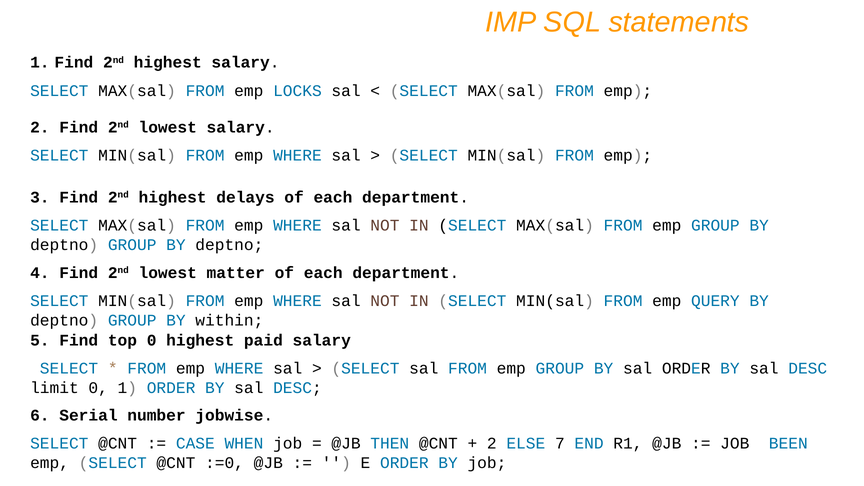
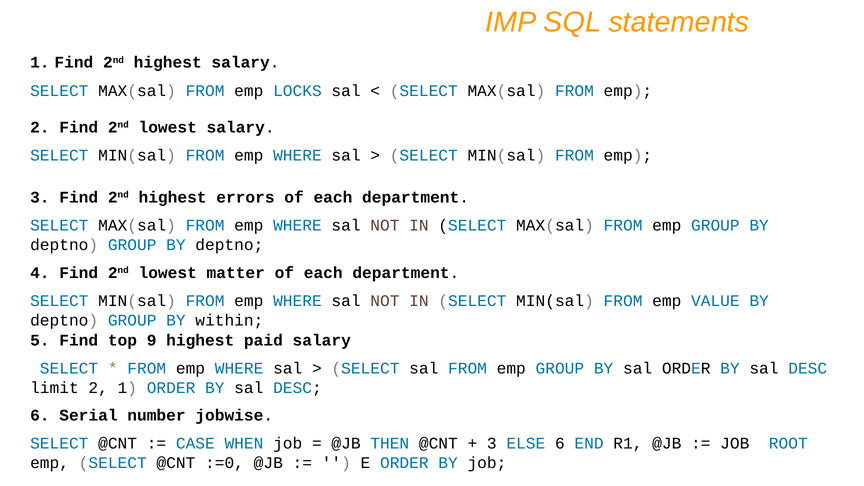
delays: delays -> errors
QUERY: QUERY -> VALUE
top 0: 0 -> 9
limit 0: 0 -> 2
2 at (492, 443): 2 -> 3
ELSE 7: 7 -> 6
BEEN: BEEN -> ROOT
